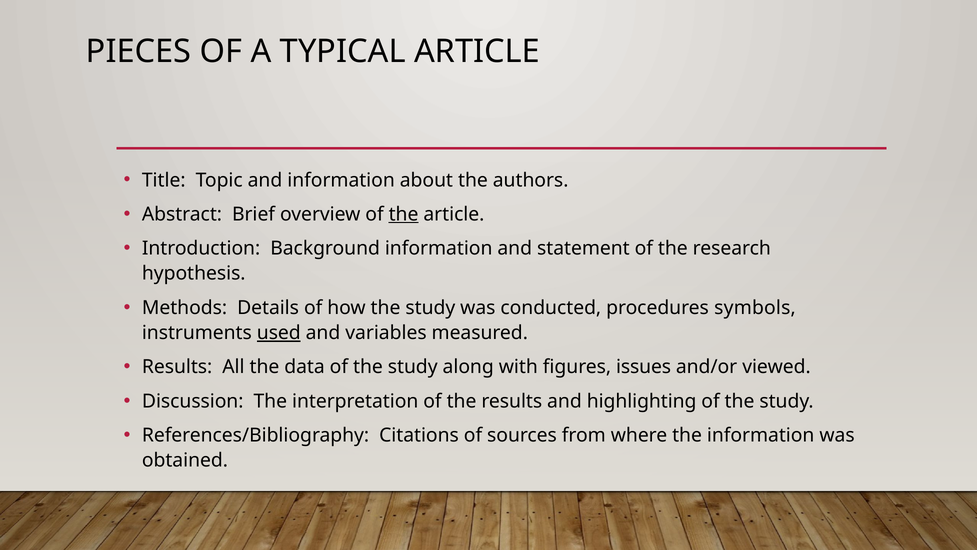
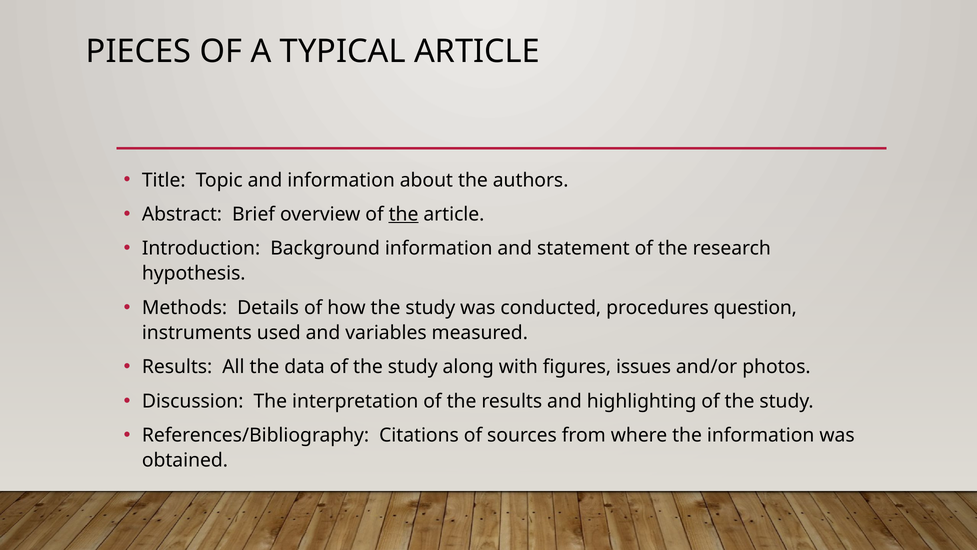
symbols: symbols -> question
used underline: present -> none
viewed: viewed -> photos
